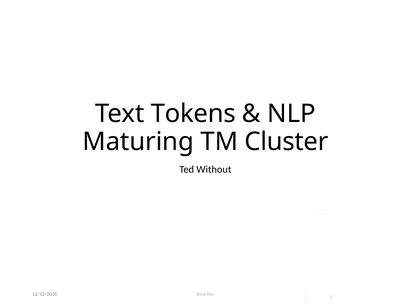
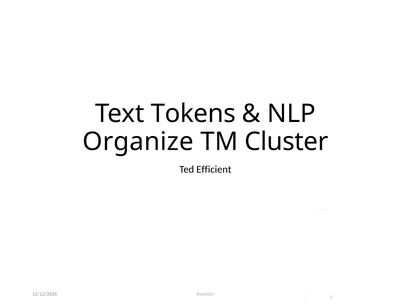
Maturing: Maturing -> Organize
Without: Without -> Efficient
